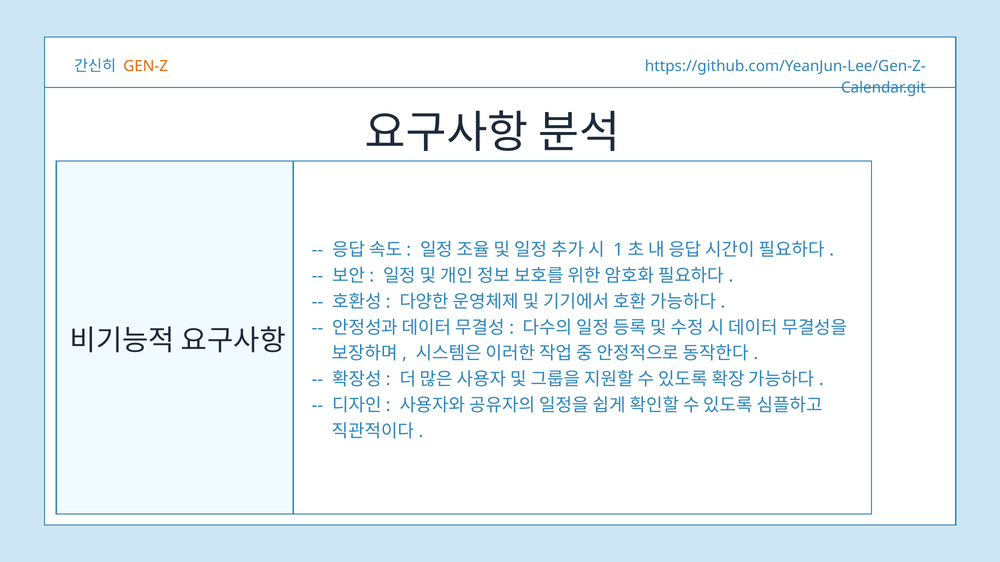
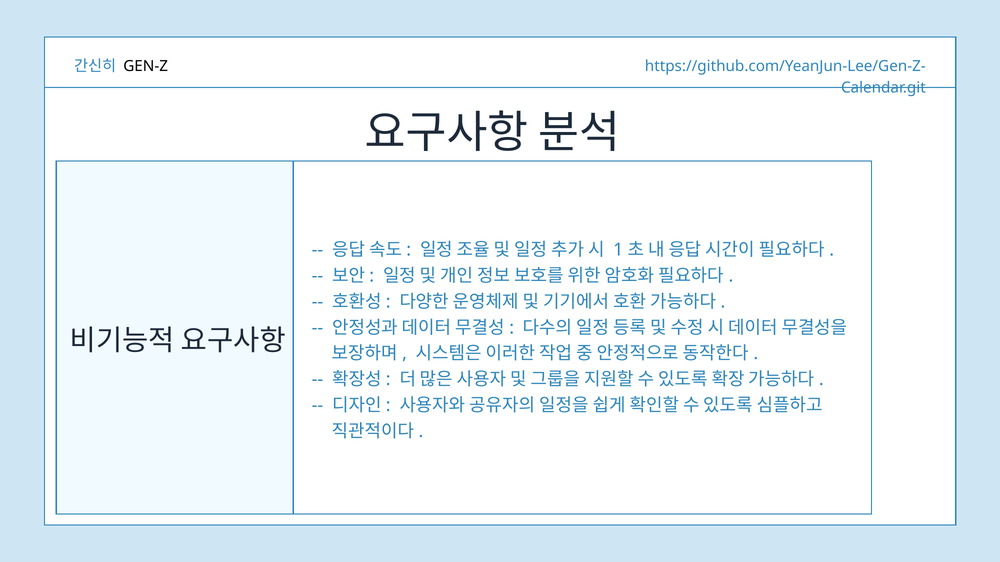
GEN-Z colour: orange -> black
